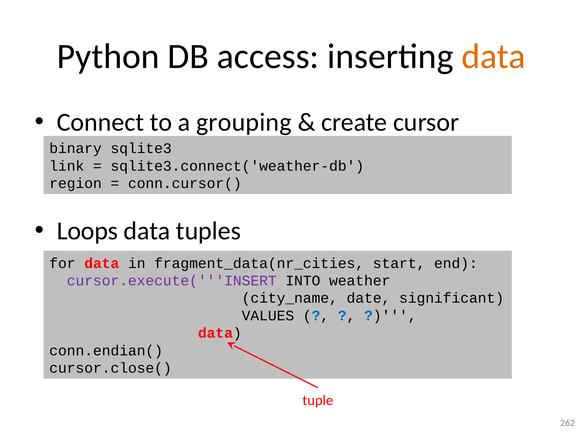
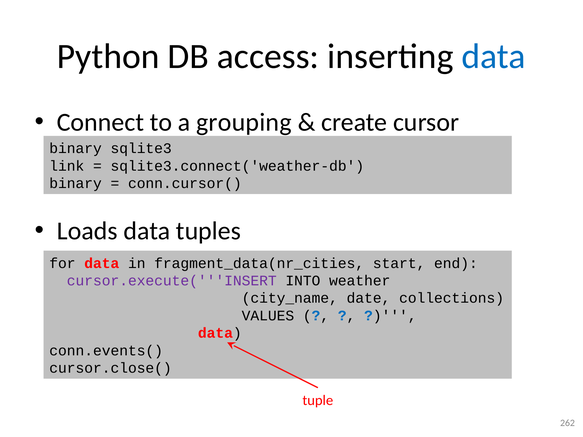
data at (494, 56) colour: orange -> blue
region at (76, 184): region -> binary
Loops: Loops -> Loads
significant: significant -> collections
conn.endian(: conn.endian( -> conn.events(
